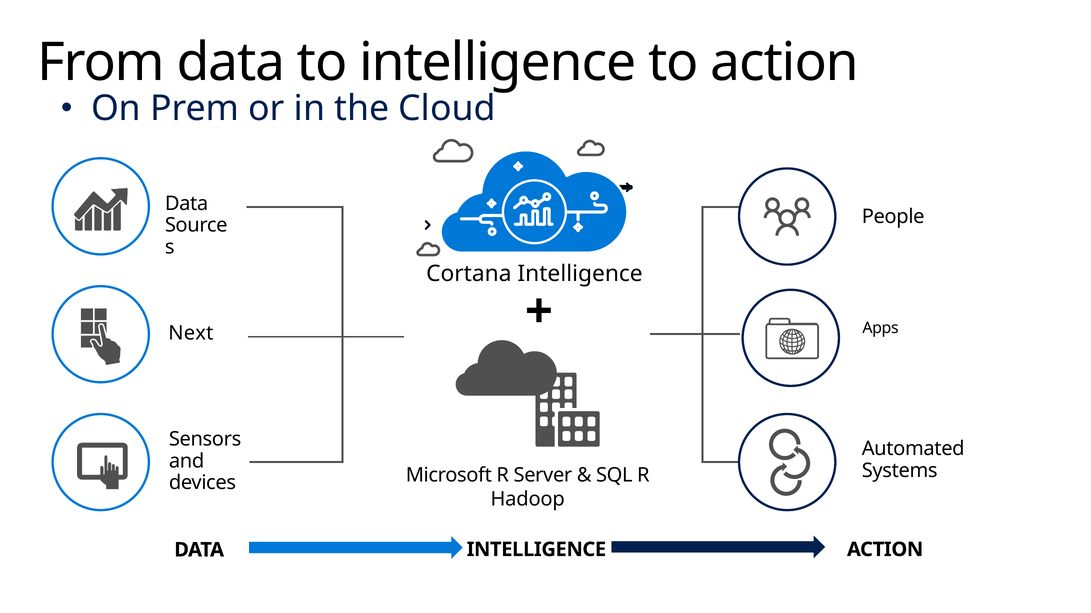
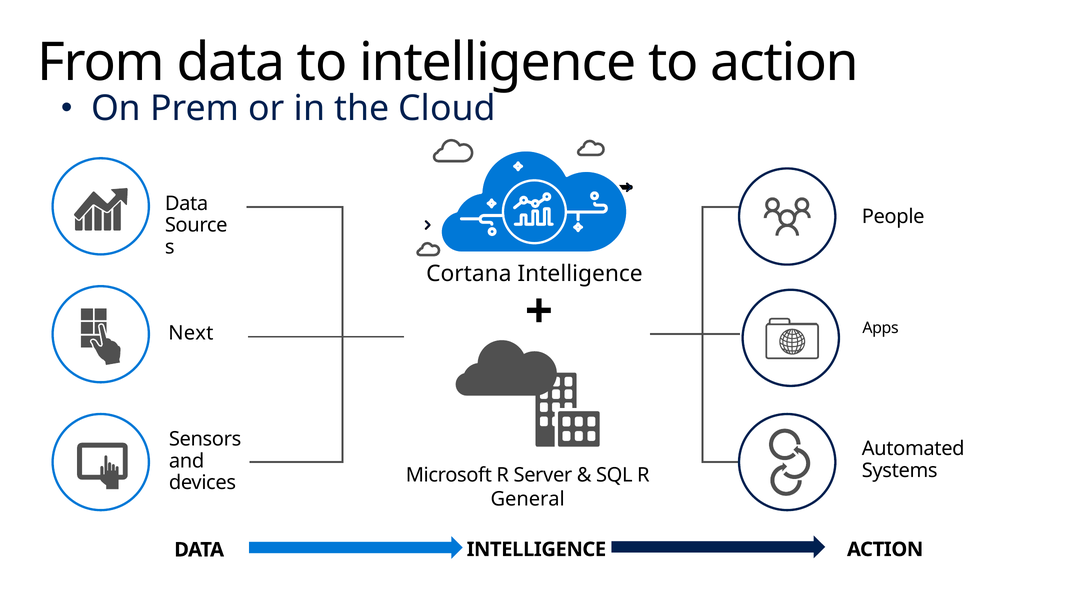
Hadoop: Hadoop -> General
